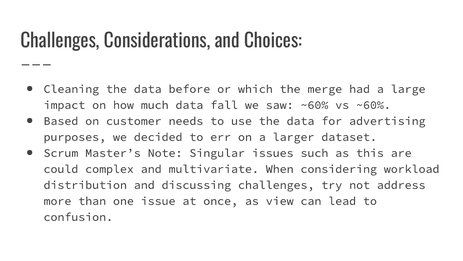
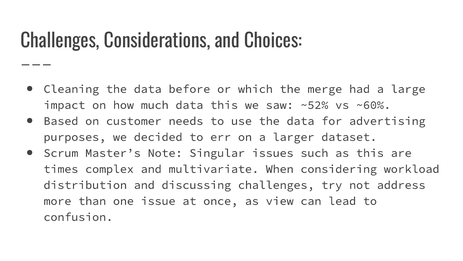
data fall: fall -> this
saw ~60%: ~60% -> ~52%
could: could -> times
